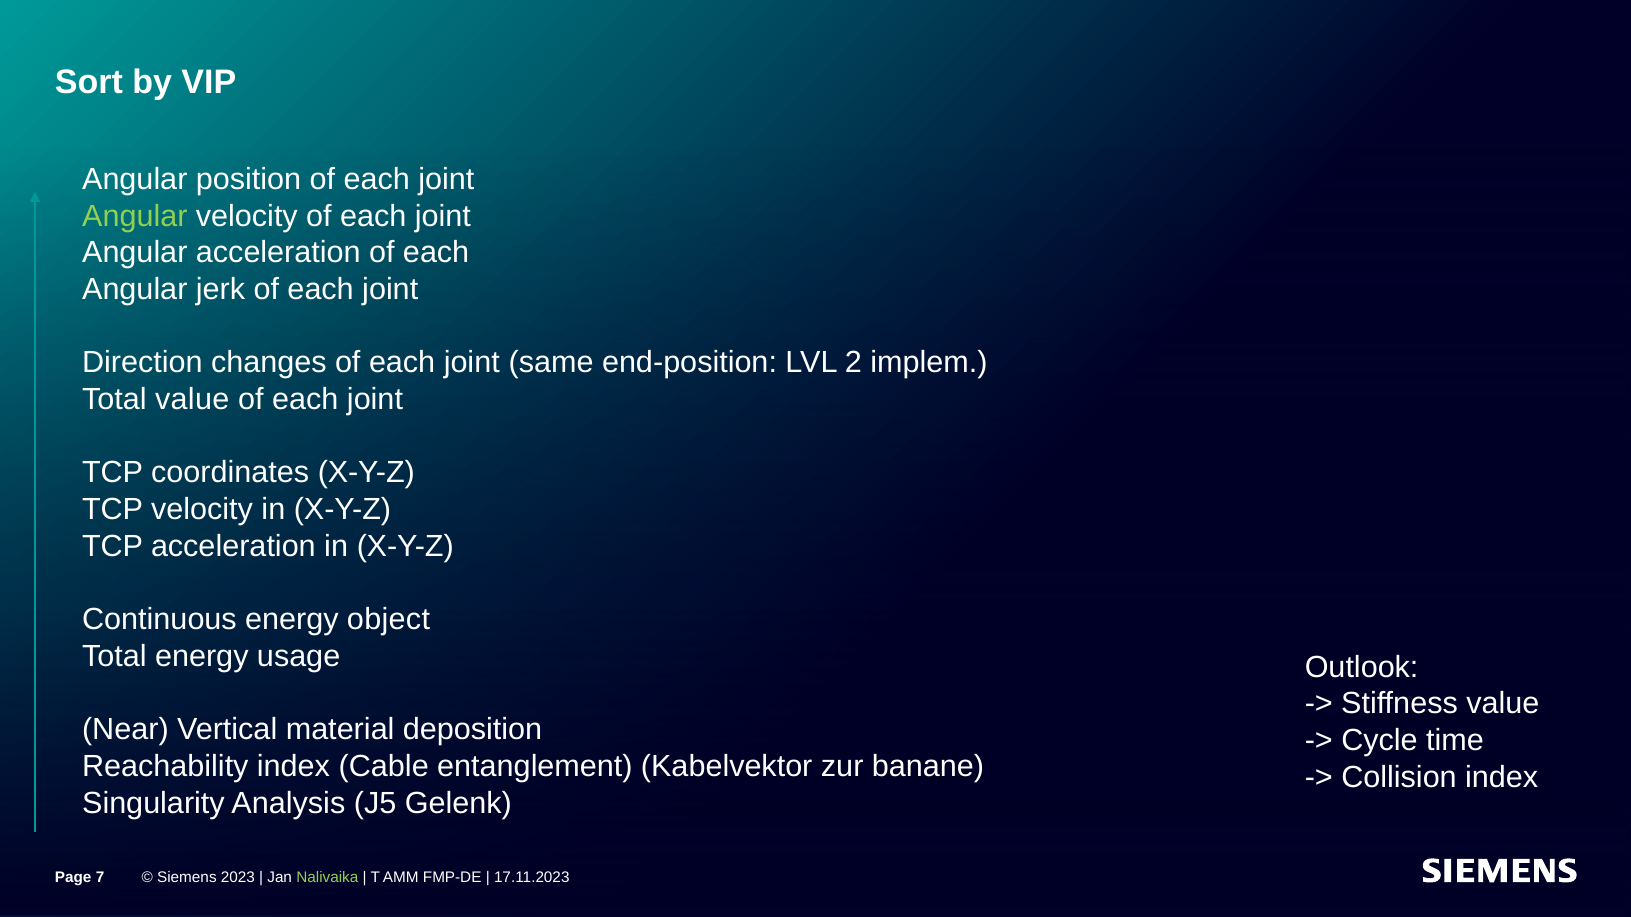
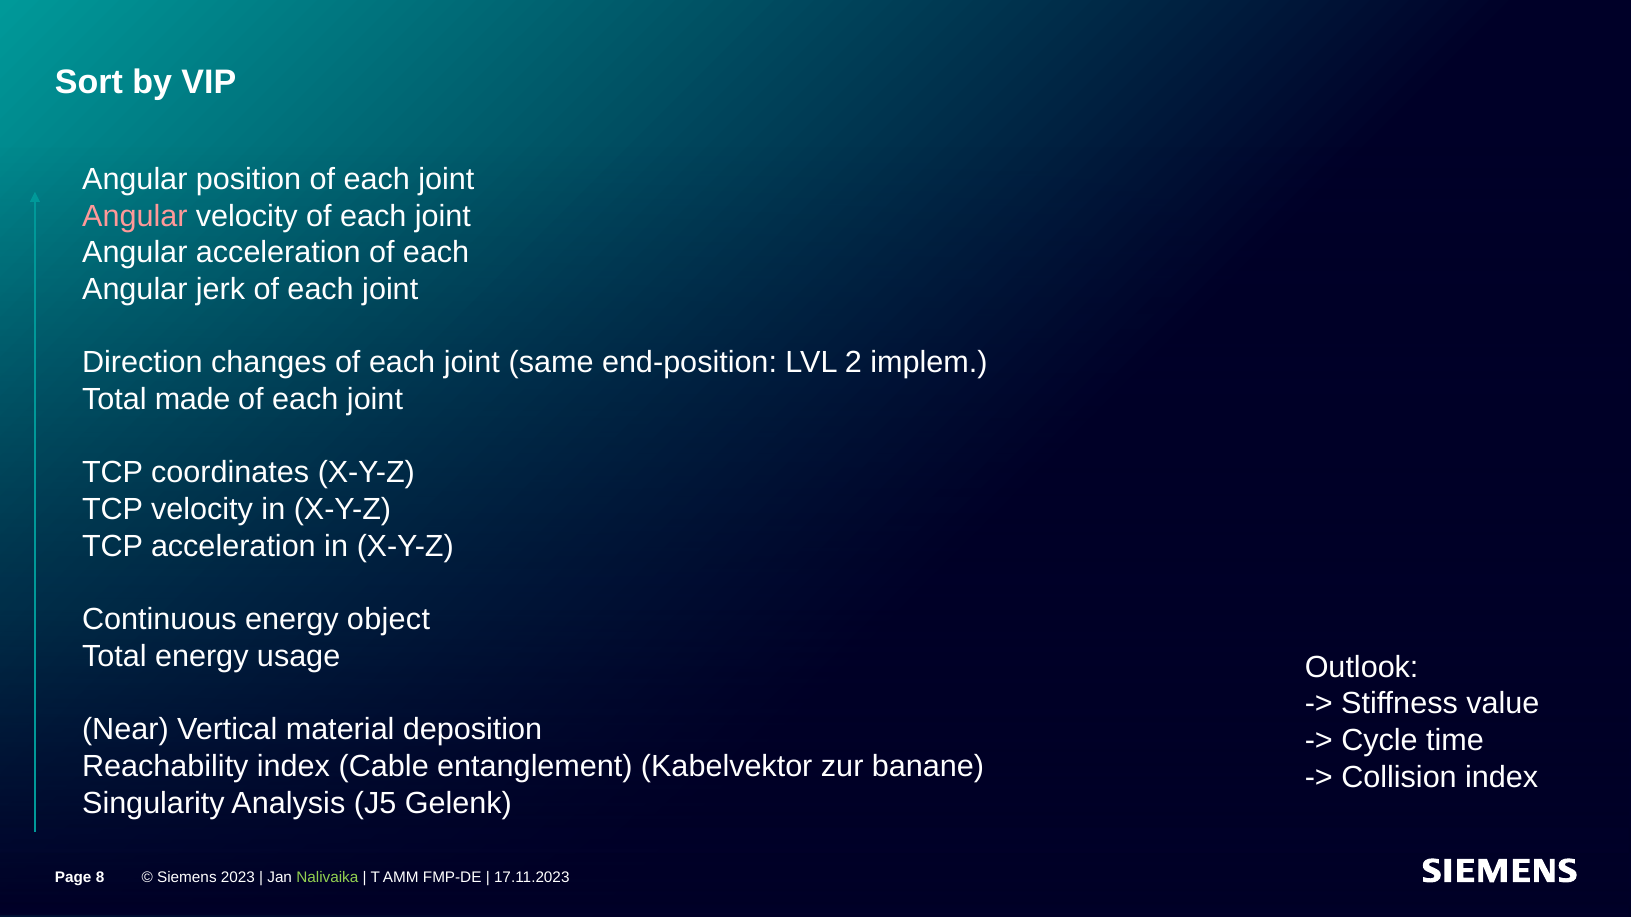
Angular at (135, 216) colour: light green -> pink
Total value: value -> made
7: 7 -> 8
